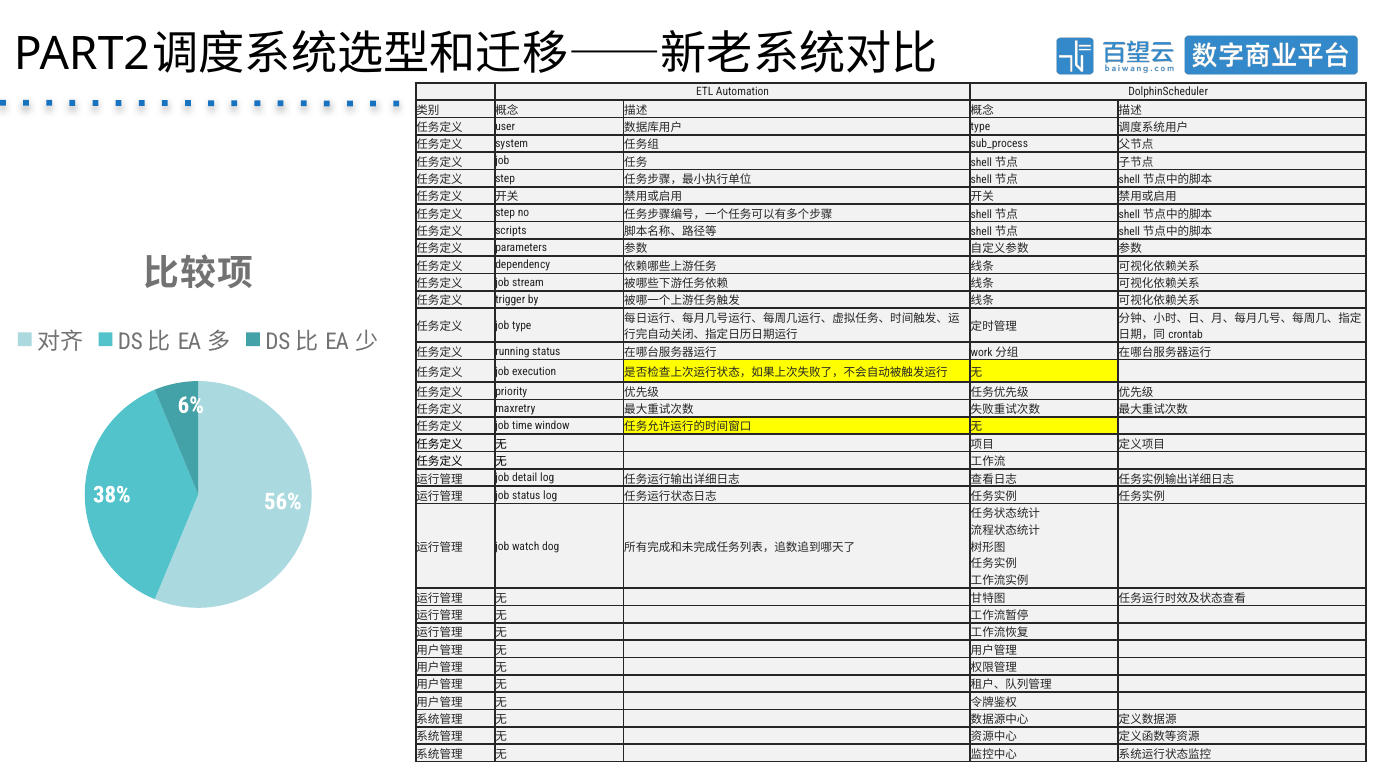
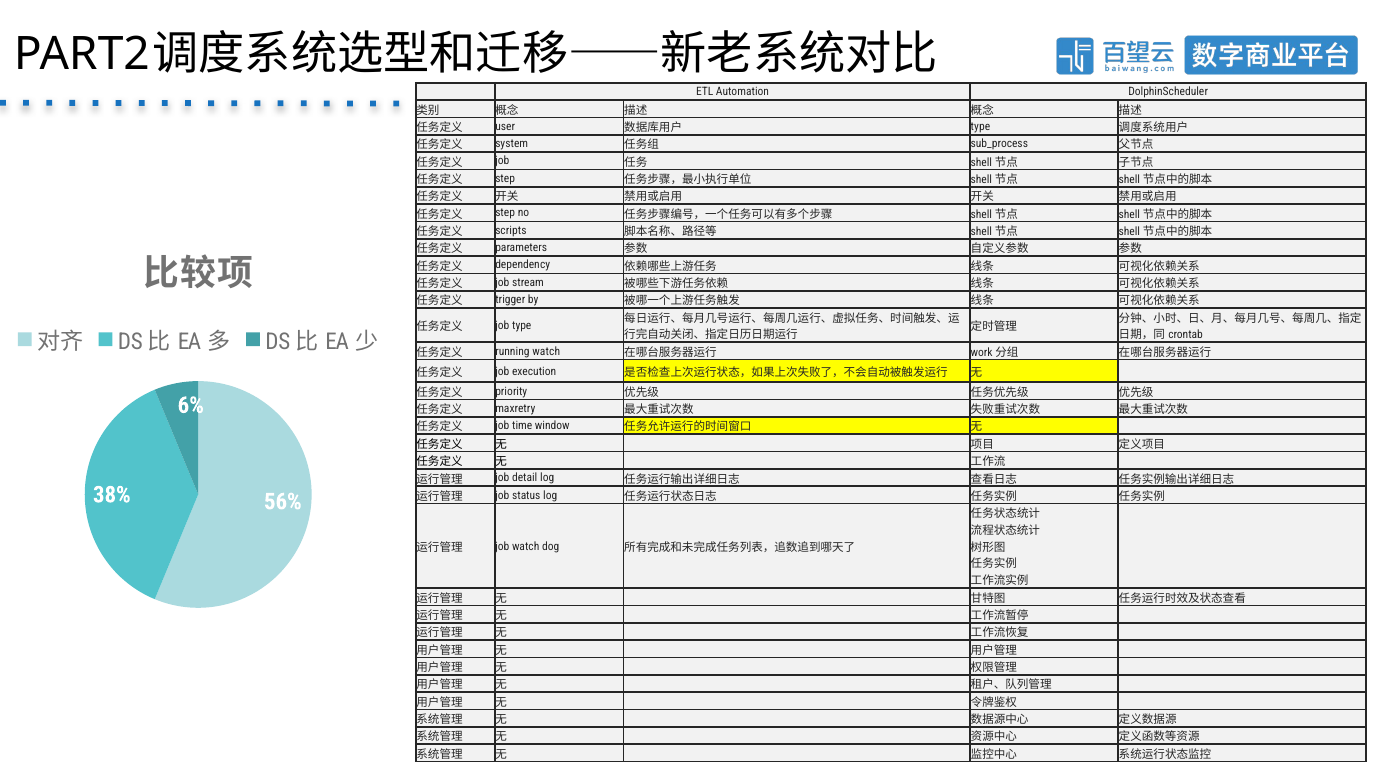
running status: status -> watch
